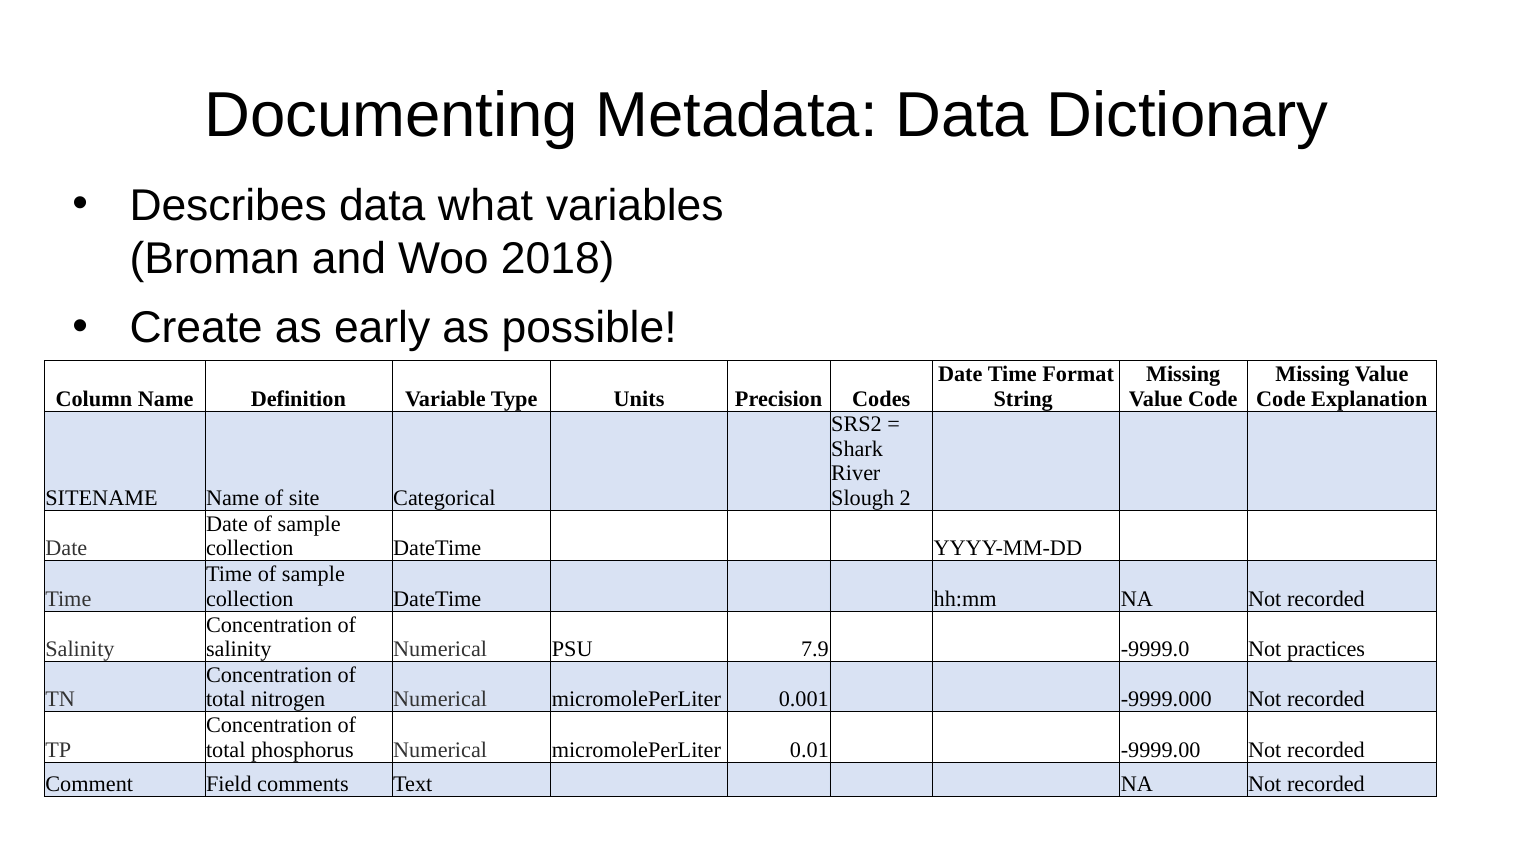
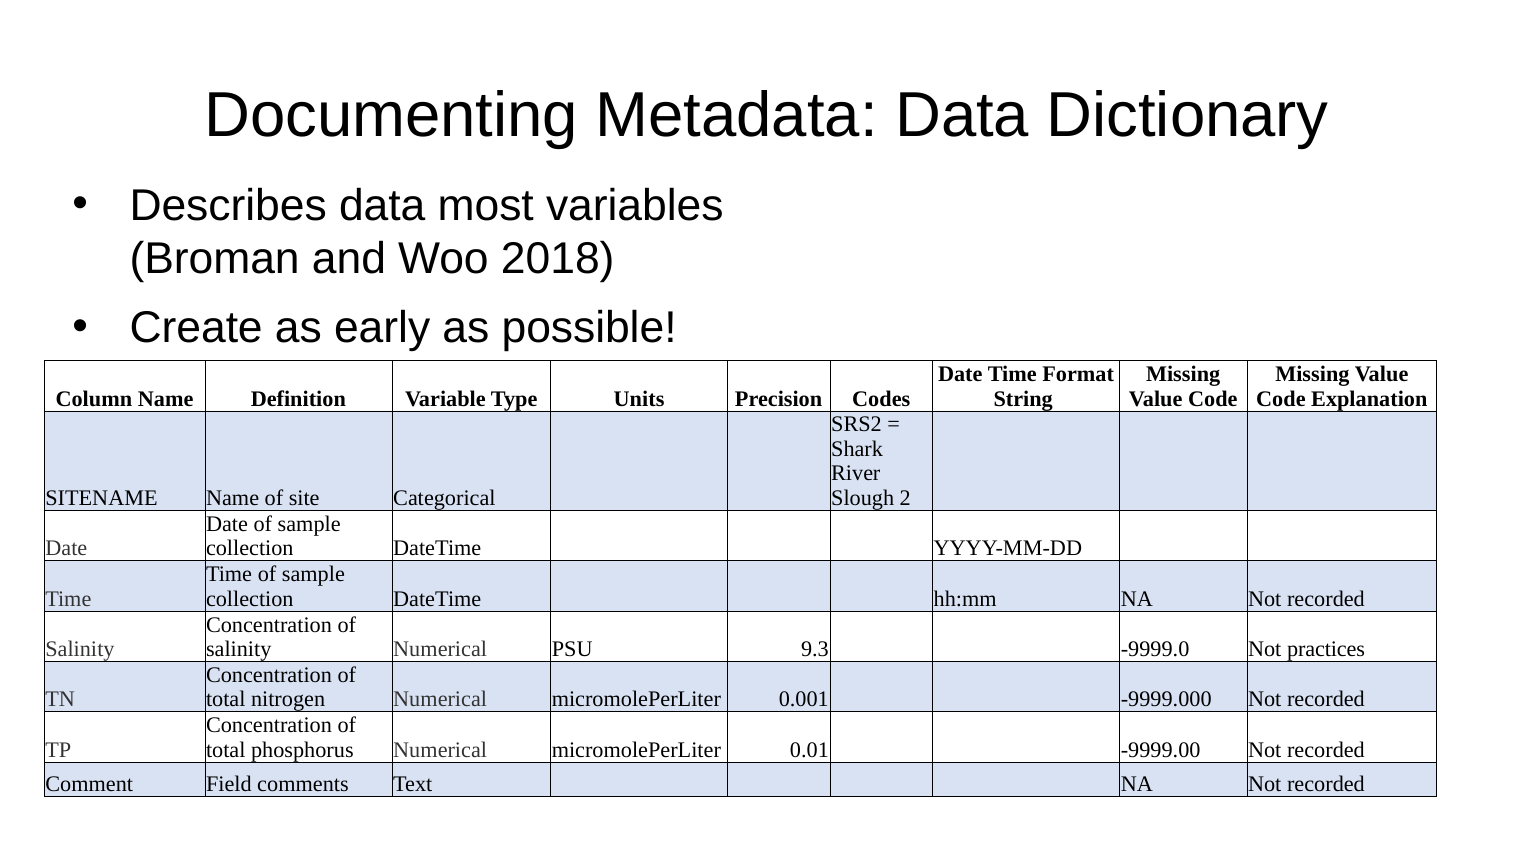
what: what -> most
7.9: 7.9 -> 9.3
